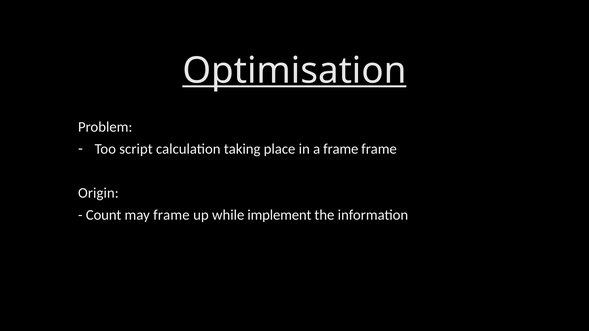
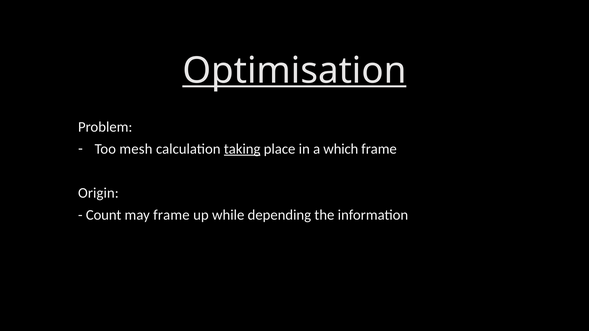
script: script -> mesh
taking underline: none -> present
a frame: frame -> which
implement: implement -> depending
